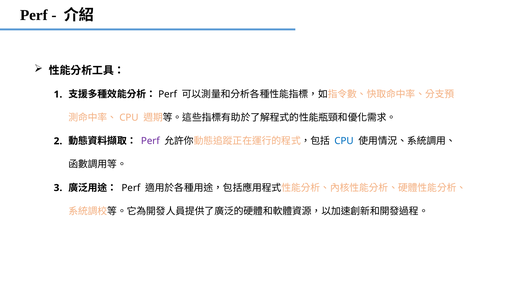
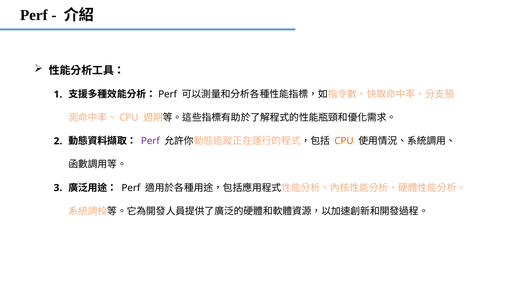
CPU colour: blue -> orange
